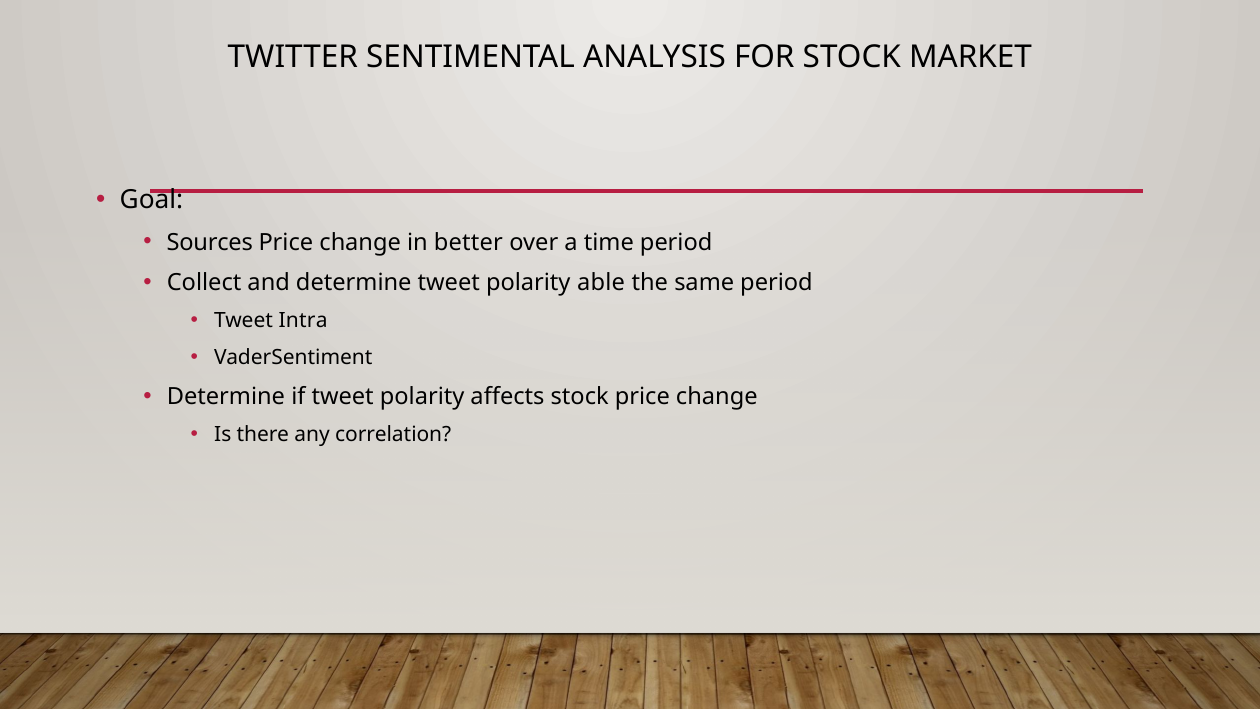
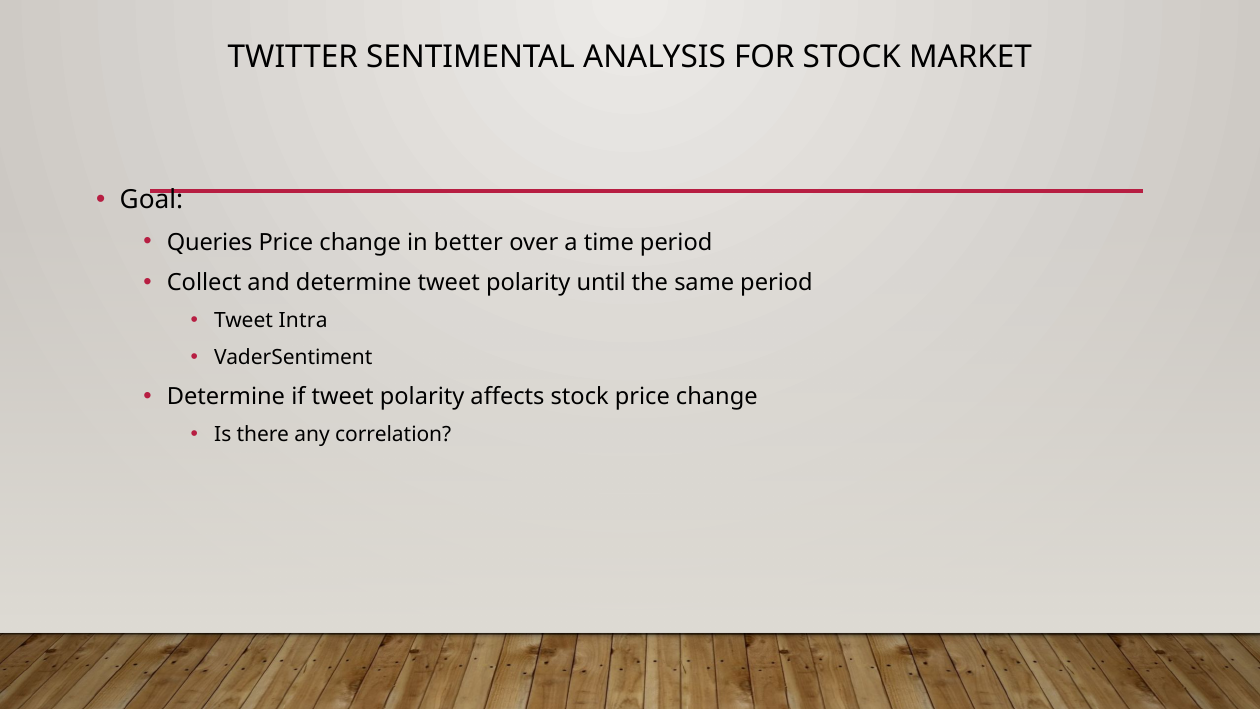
Sources: Sources -> Queries
able: able -> until
